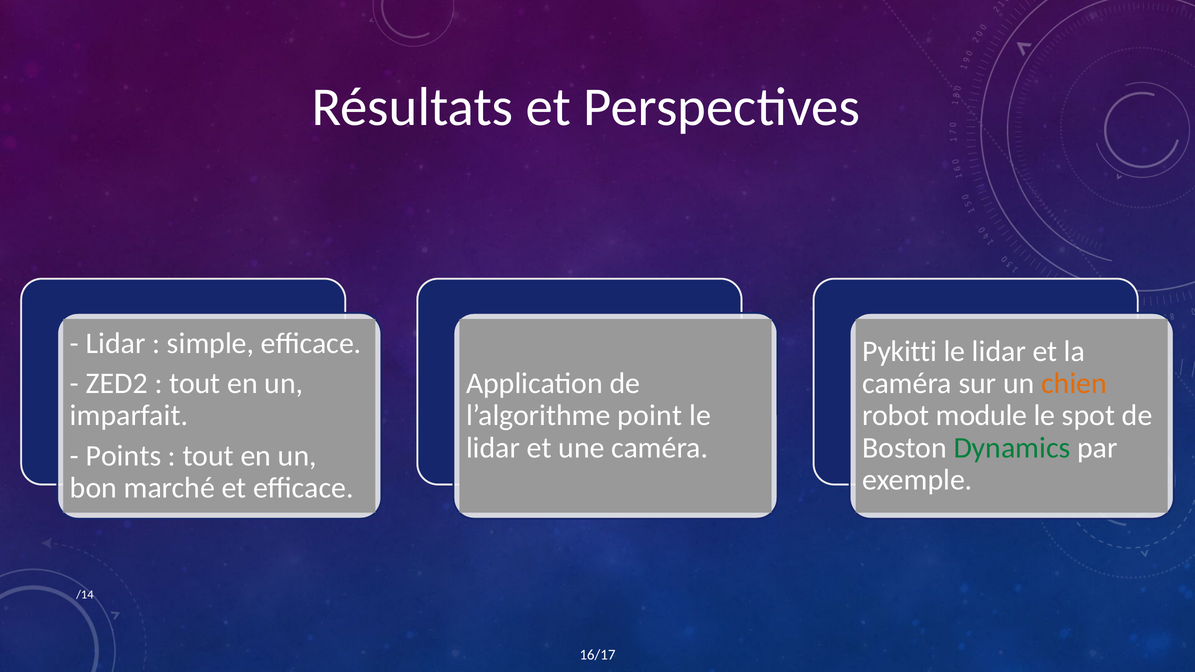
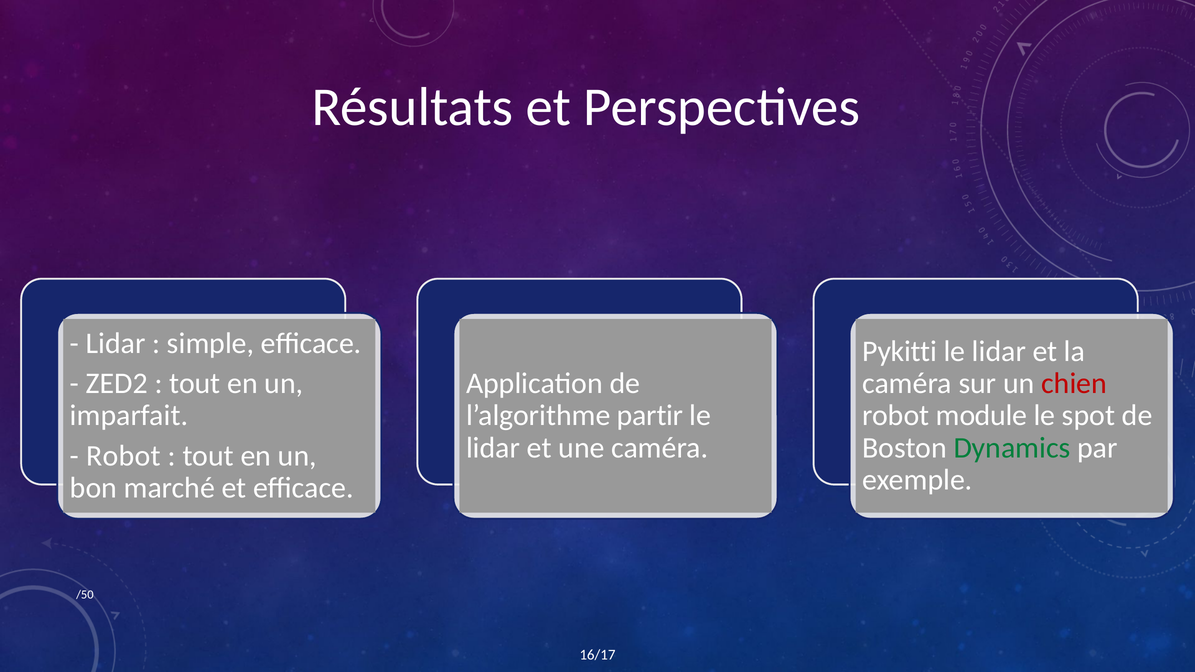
chien colour: orange -> red
point: point -> partir
Points at (123, 456): Points -> Robot
/14: /14 -> /50
